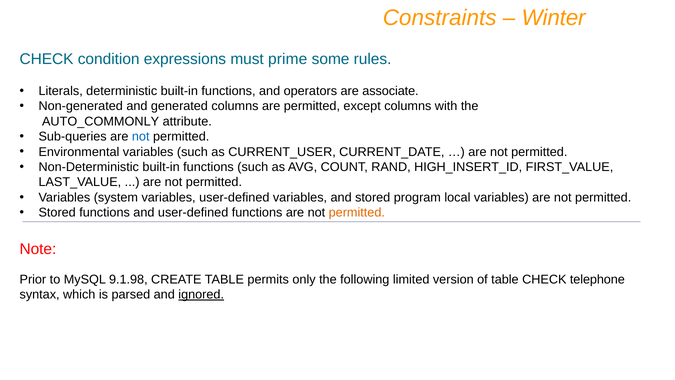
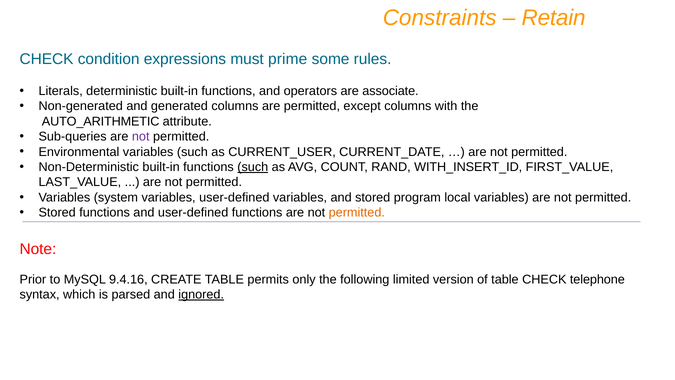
Winter: Winter -> Retain
AUTO_COMMONLY: AUTO_COMMONLY -> AUTO_ARITHMETIC
not at (141, 137) colour: blue -> purple
such at (253, 167) underline: none -> present
HIGH_INSERT_ID: HIGH_INSERT_ID -> WITH_INSERT_ID
9.1.98: 9.1.98 -> 9.4.16
